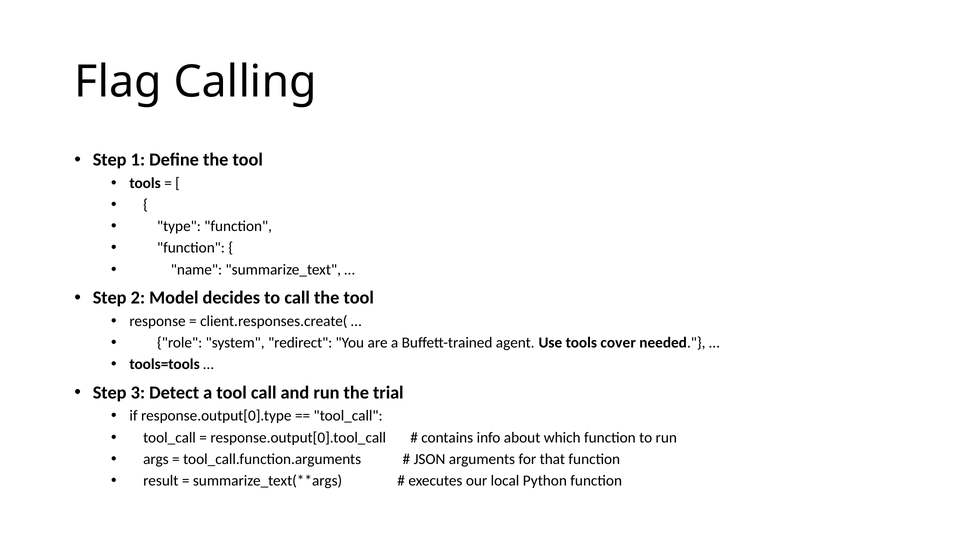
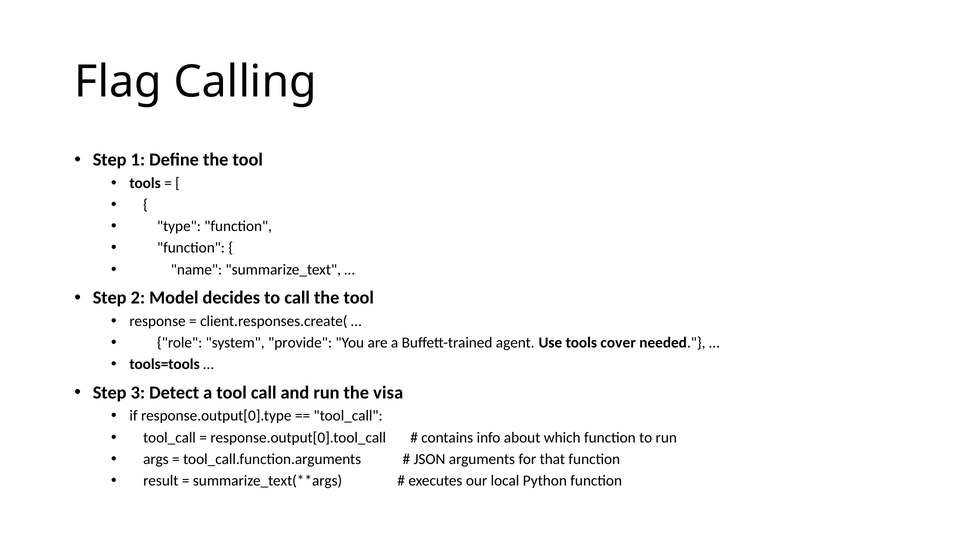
redirect: redirect -> provide
trial: trial -> visa
